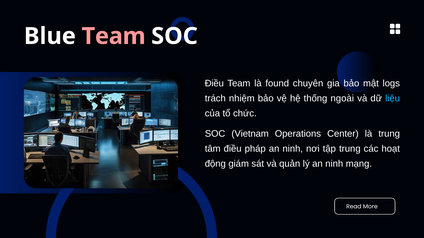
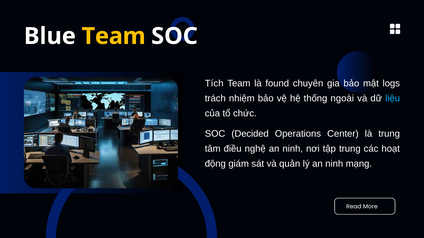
Team at (114, 36) colour: pink -> yellow
Điều at (214, 83): Điều -> Tích
Vietnam: Vietnam -> Decided
pháp: pháp -> nghệ
